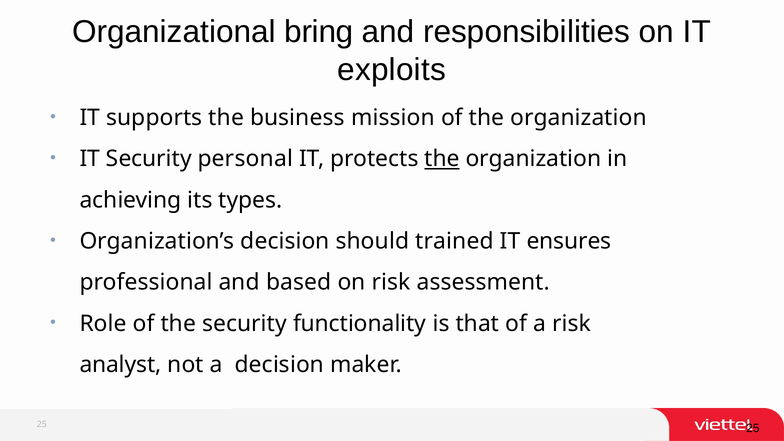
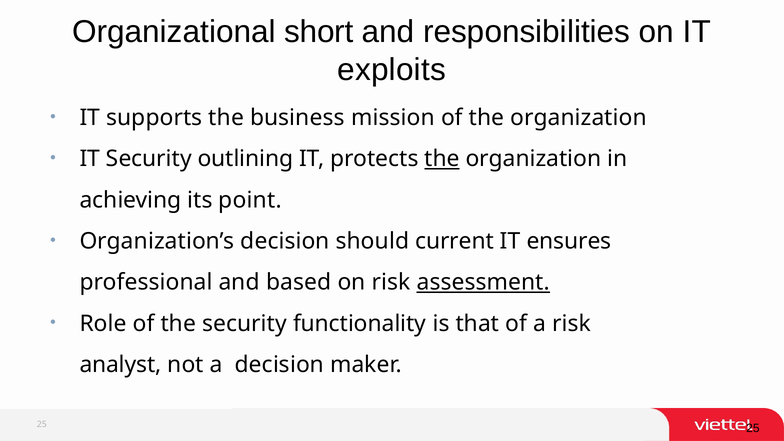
bring: bring -> short
personal: personal -> outlining
types: types -> point
trained: trained -> current
assessment underline: none -> present
